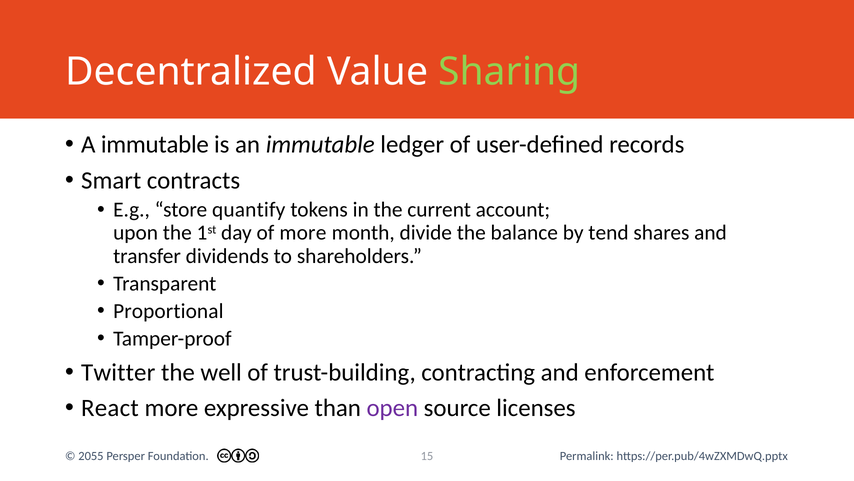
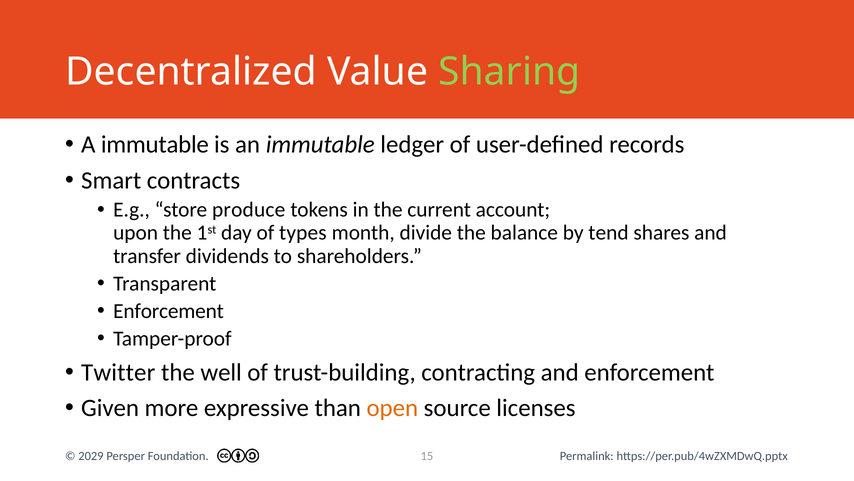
quantify: quantify -> produce
of more: more -> types
Proportional at (168, 311): Proportional -> Enforcement
React: React -> Given
open colour: purple -> orange
2055: 2055 -> 2029
